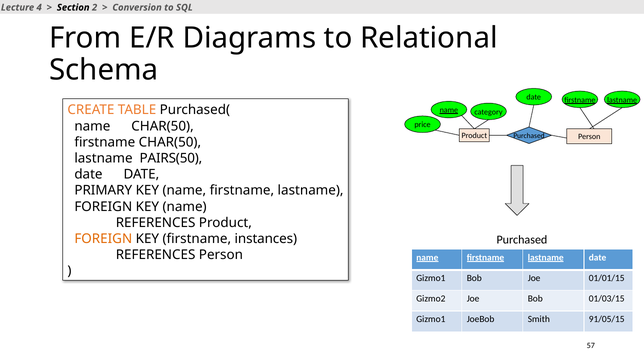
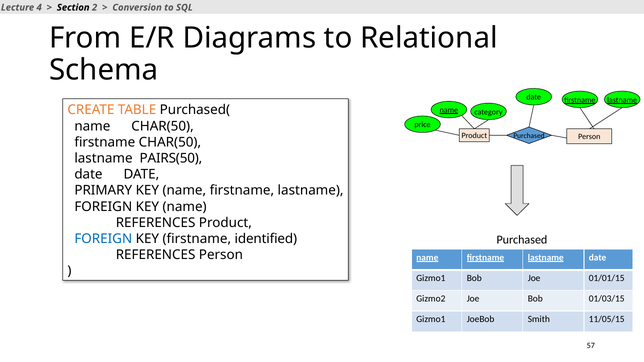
FOREIGN at (103, 239) colour: orange -> blue
instances: instances -> identified
91/05/15: 91/05/15 -> 11/05/15
